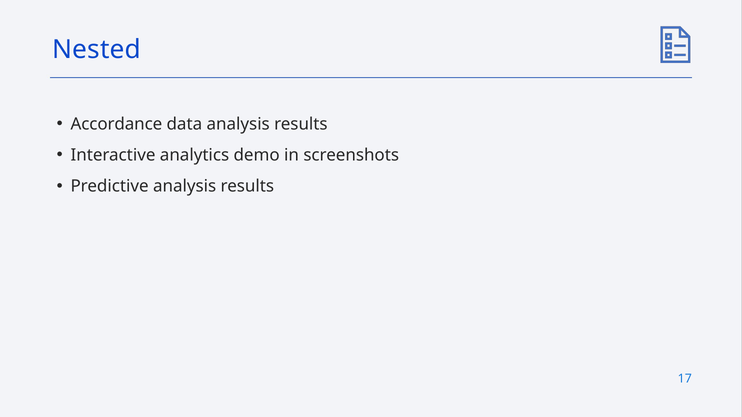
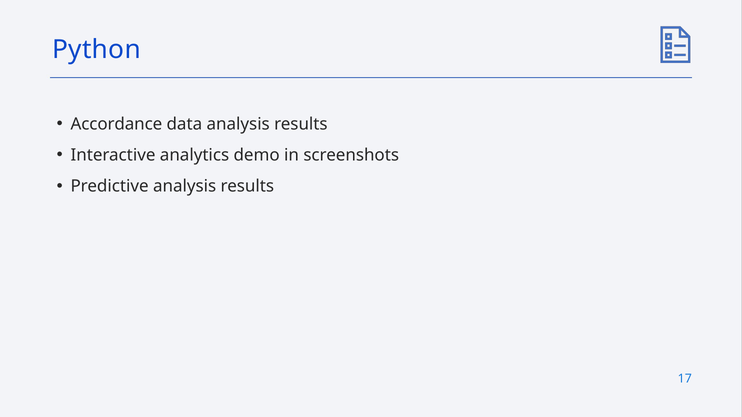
Nested: Nested -> Python
